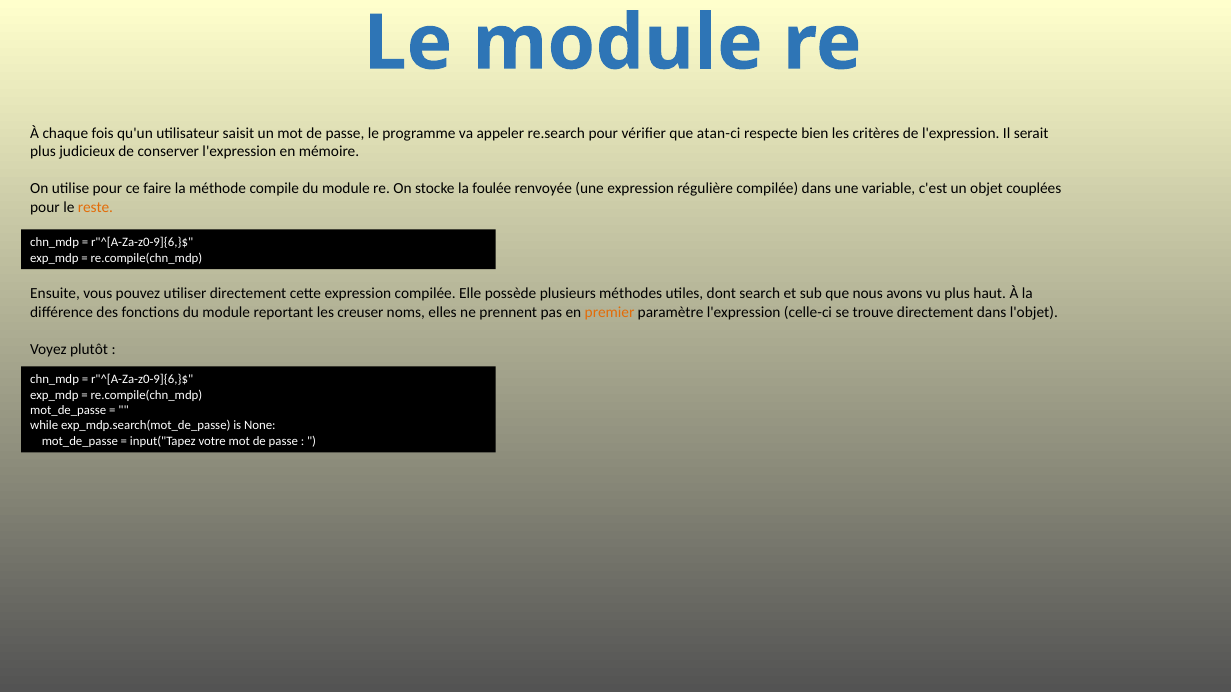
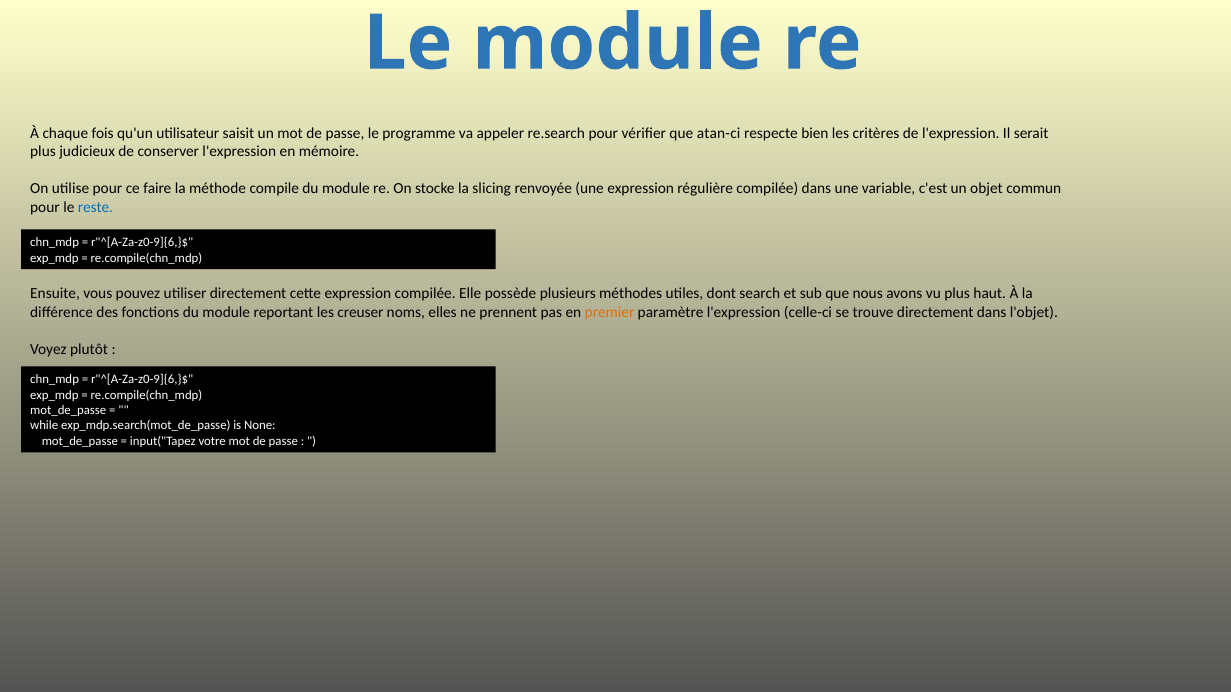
foulée: foulée -> slicing
couplées: couplées -> commun
reste colour: orange -> blue
